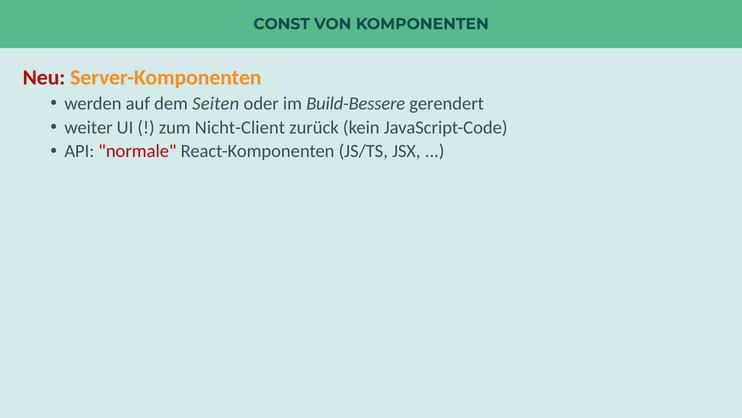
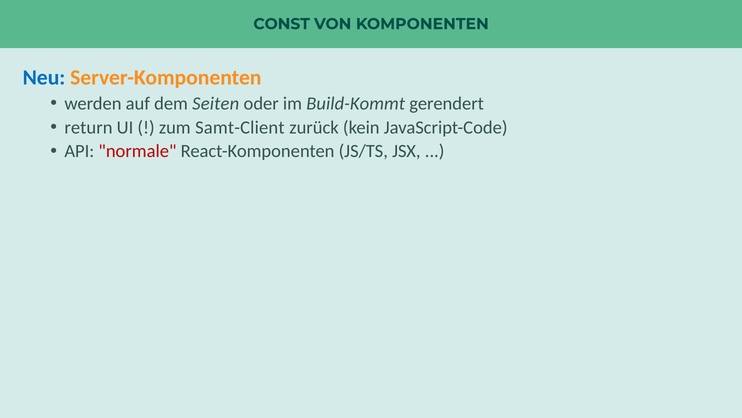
Neu colour: red -> blue
Build-Bessere: Build-Bessere -> Build-Kommt
weiter: weiter -> return
Nicht-Client: Nicht-Client -> Samt-Client
